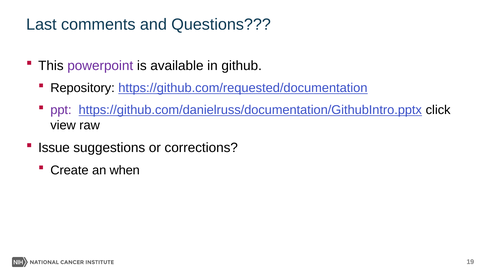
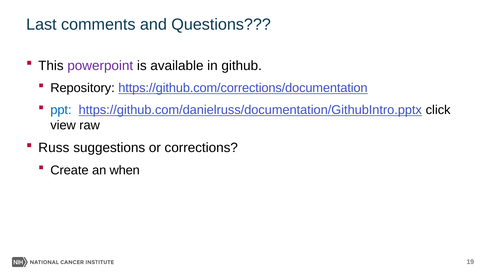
https://github.com/requested/documentation: https://github.com/requested/documentation -> https://github.com/corrections/documentation
ppt colour: purple -> blue
Issue: Issue -> Russ
